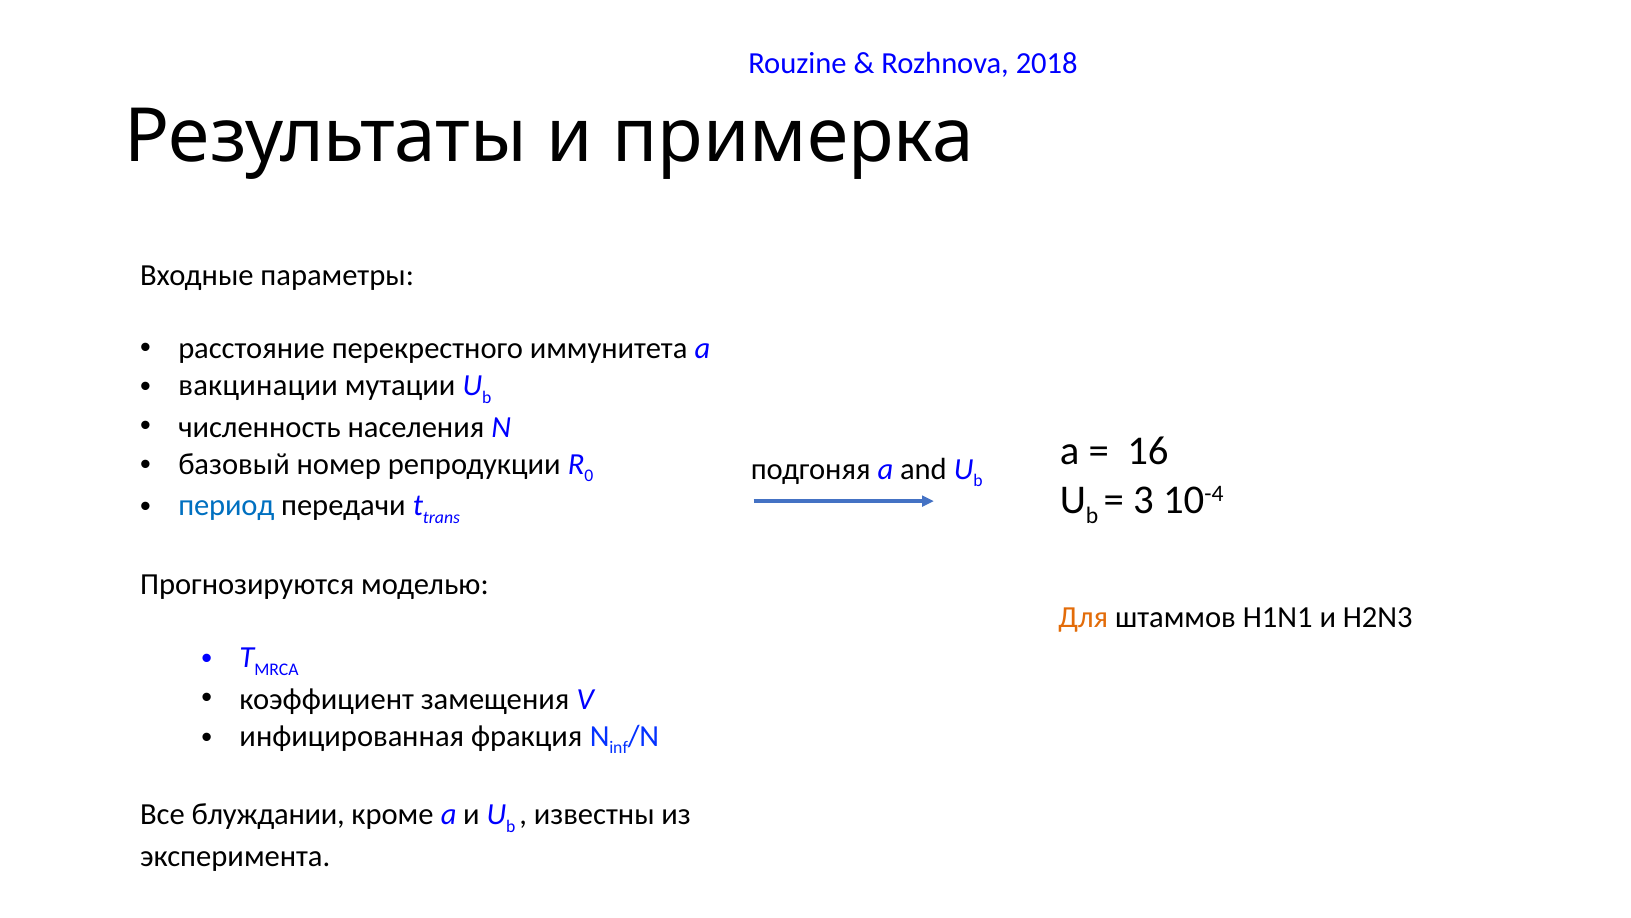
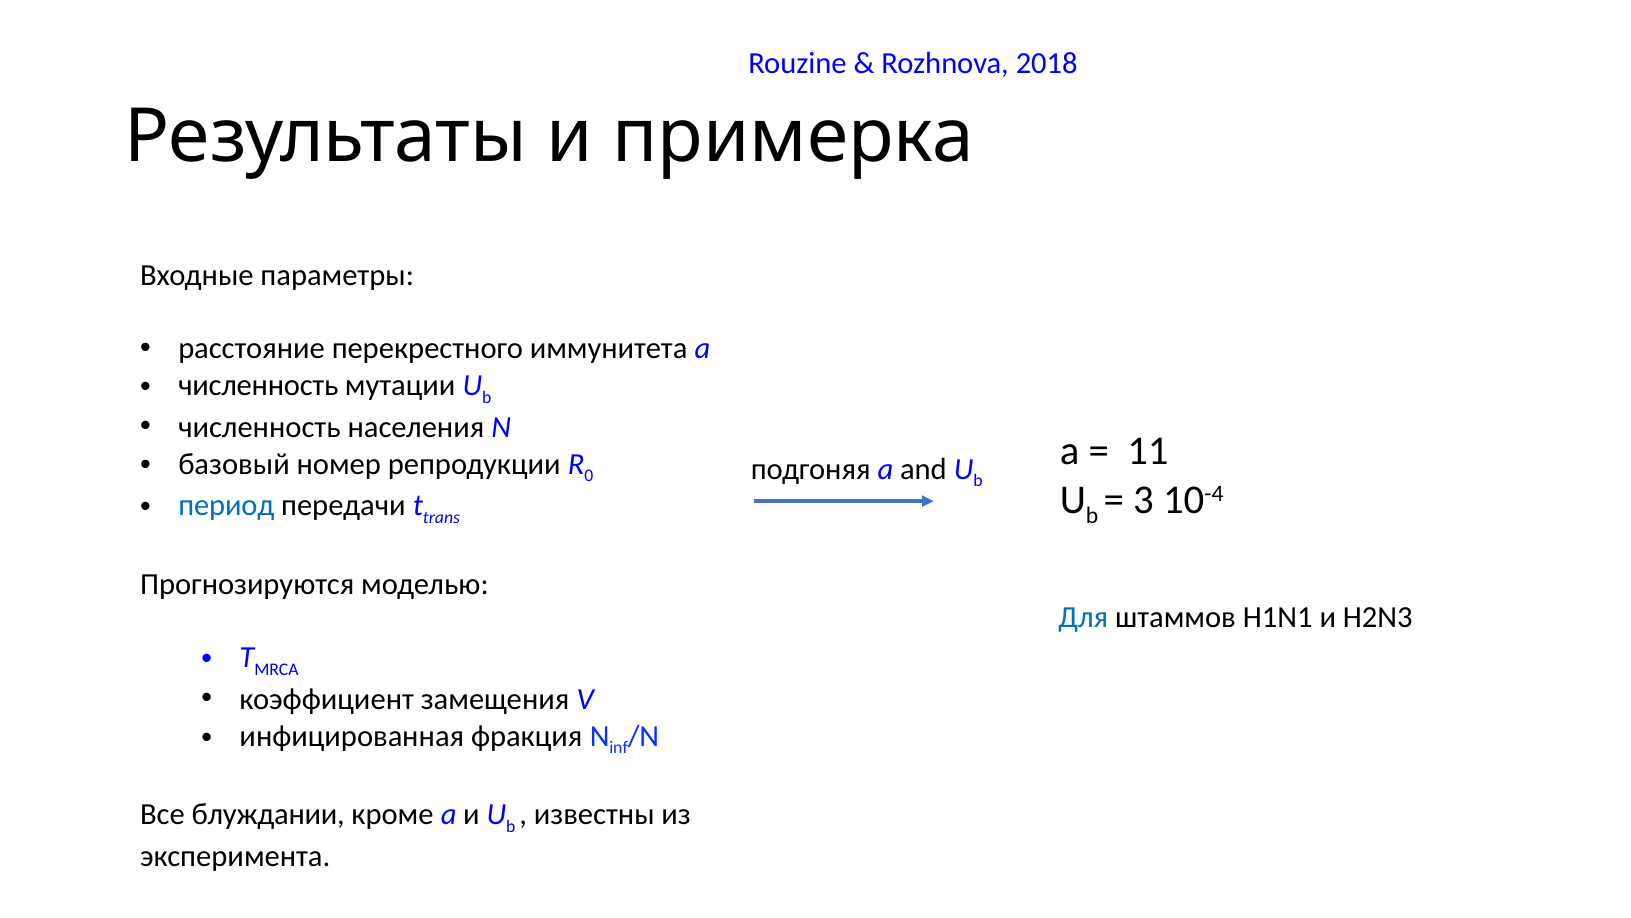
вакцинации at (258, 385): вакцинации -> численность
16: 16 -> 11
Для colour: orange -> blue
